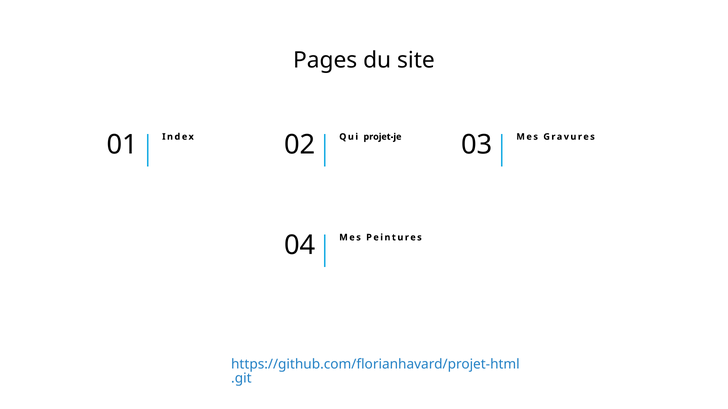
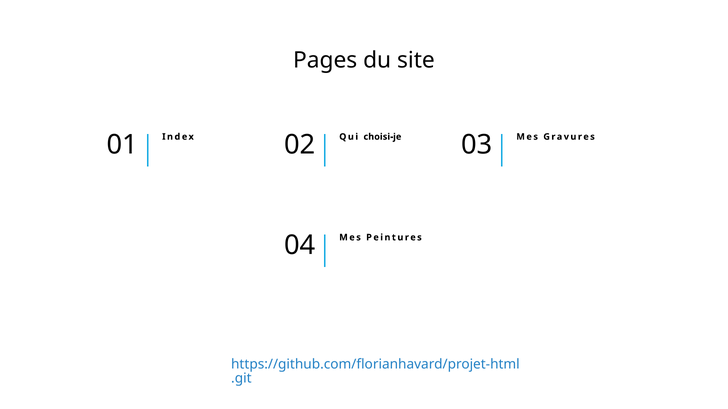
projet-je: projet-je -> choisi-je
